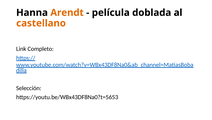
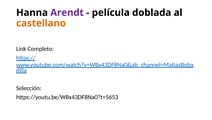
Arendt colour: orange -> purple
